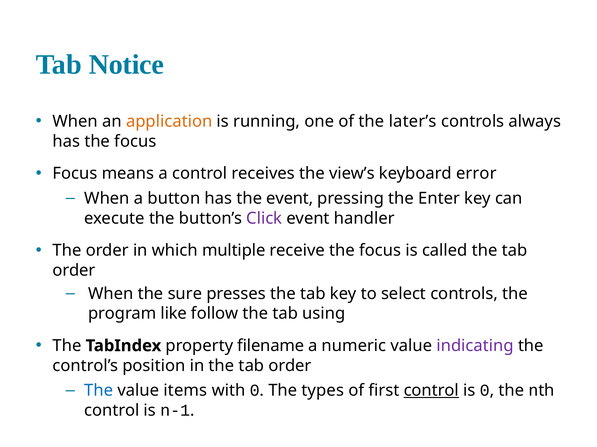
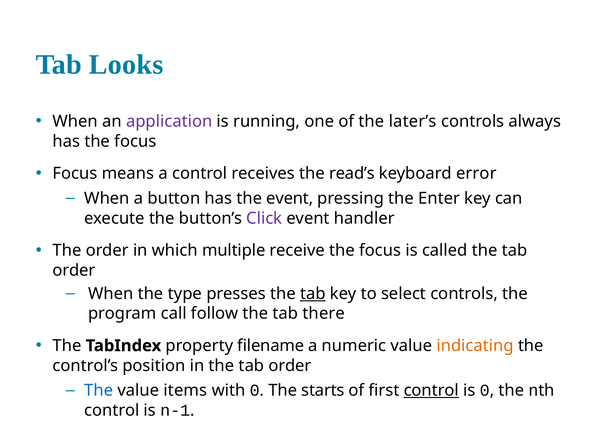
Notice: Notice -> Looks
application colour: orange -> purple
view’s: view’s -> read’s
sure: sure -> type
tab at (313, 294) underline: none -> present
like: like -> call
using: using -> there
indicating colour: purple -> orange
types: types -> starts
